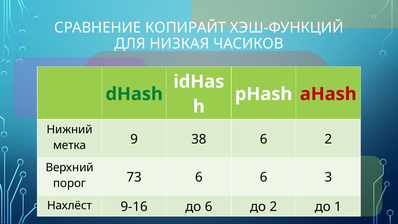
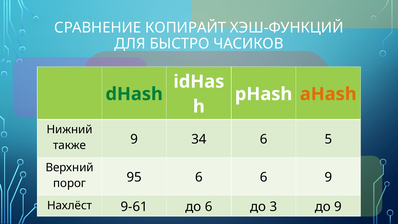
НИЗКАЯ: НИЗКАЯ -> БЫСТРО
aHash colour: red -> orange
метка: метка -> также
38: 38 -> 34
6 2: 2 -> 5
73: 73 -> 95
6 3: 3 -> 9
9-16: 9-16 -> 9-61
до 2: 2 -> 3
до 1: 1 -> 9
